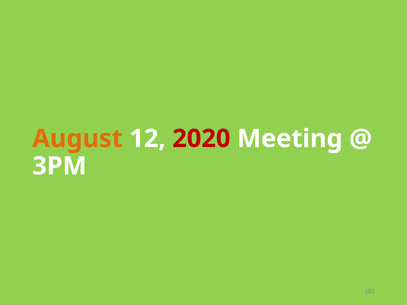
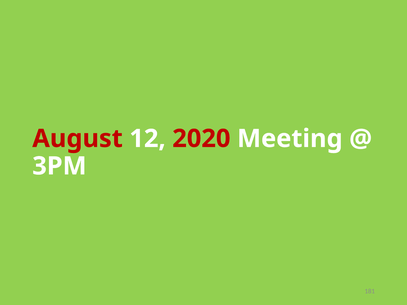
August colour: orange -> red
